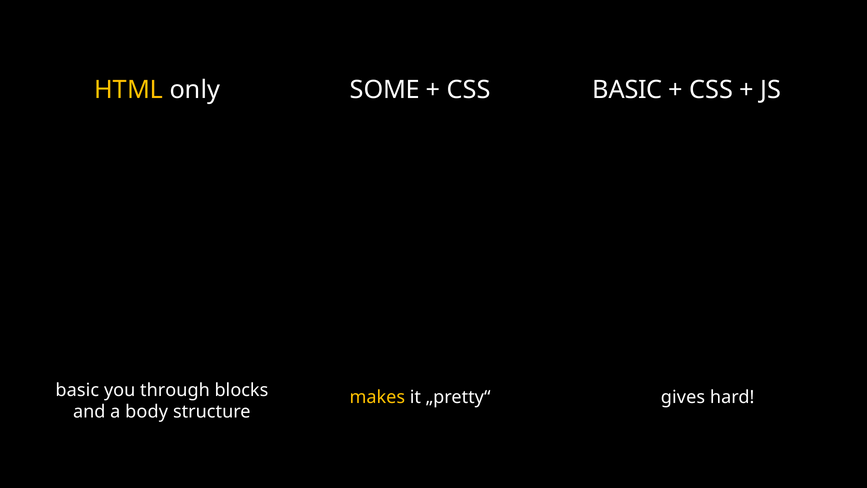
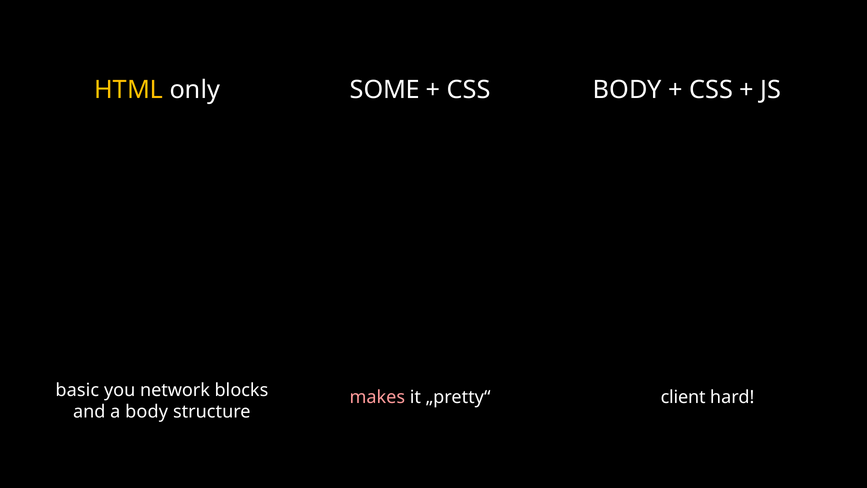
CSS BASIC: BASIC -> BODY
through: through -> network
makes colour: yellow -> pink
gives: gives -> client
